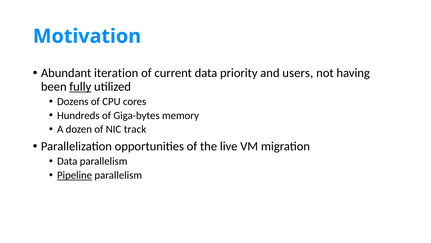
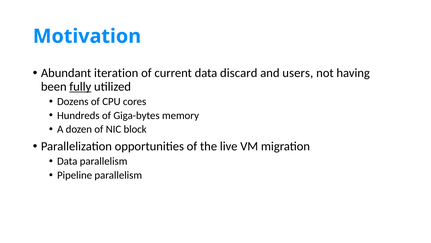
priority: priority -> discard
track: track -> block
Pipeline underline: present -> none
